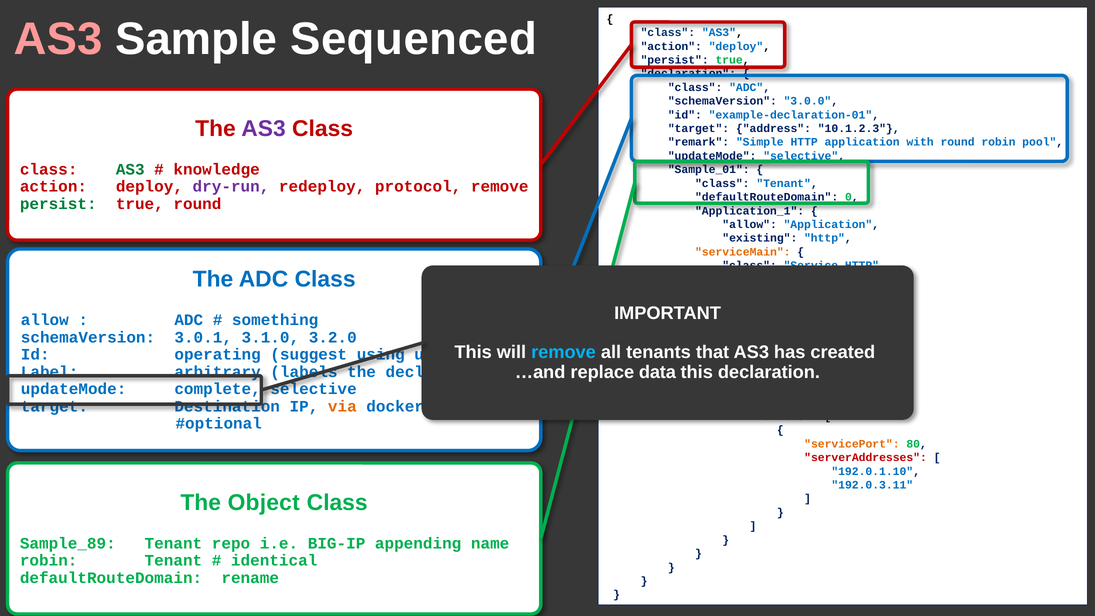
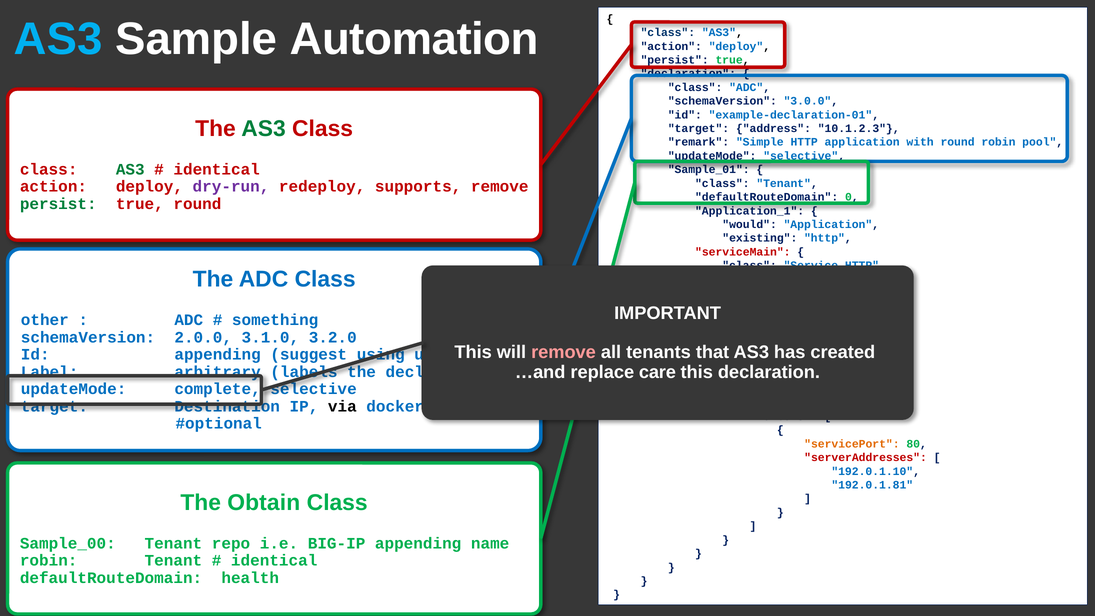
AS3 at (58, 39) colour: pink -> light blue
Sequenced: Sequenced -> Automation
AS3 at (264, 129) colour: purple -> green
knowledge at (217, 169): knowledge -> identical
protocol: protocol -> supports
allow at (750, 224): allow -> would
serviceMain colour: orange -> red
allow at (45, 320): allow -> other
3.0.1: 3.0.1 -> 2.0.0
remove at (564, 352) colour: light blue -> pink
Id operating: operating -> appending
data: data -> care
via colour: orange -> black
192.0.3.11: 192.0.3.11 -> 192.0.1.81
Object: Object -> Obtain
Sample_89: Sample_89 -> Sample_00
rename: rename -> health
